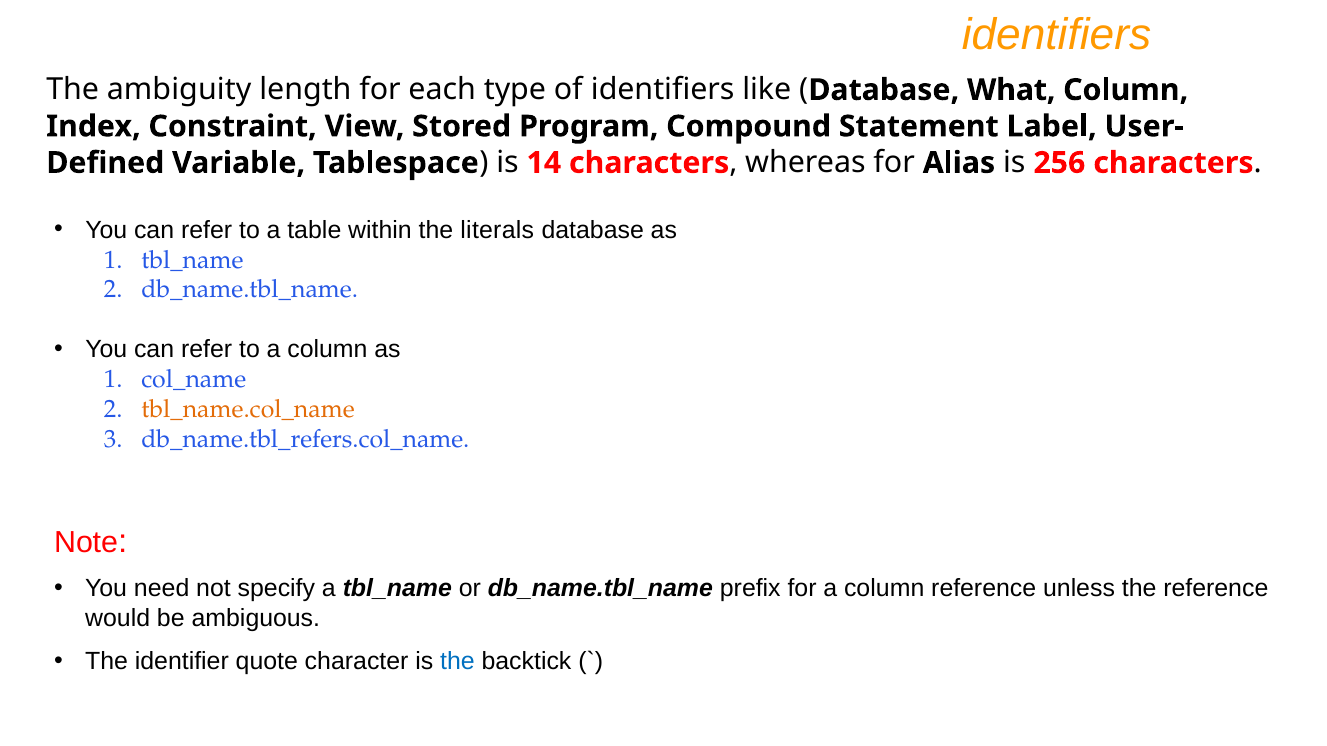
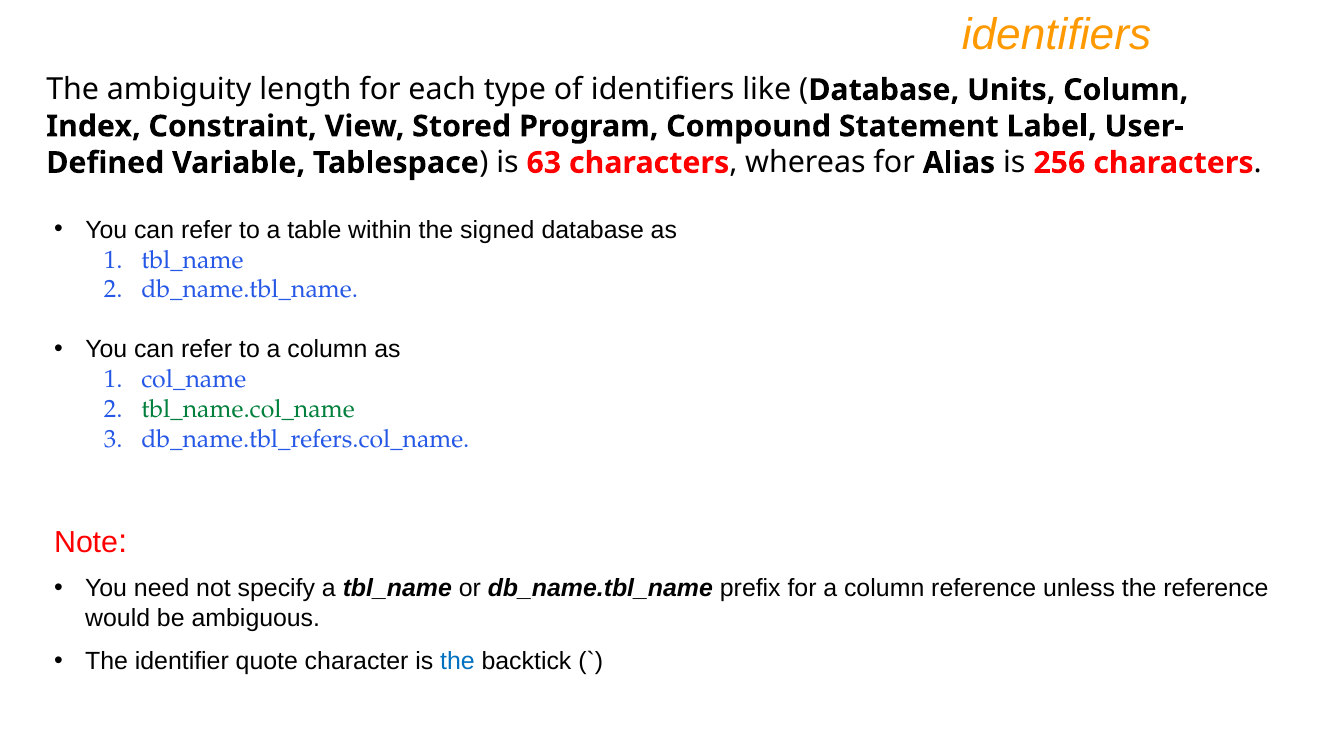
What: What -> Units
14: 14 -> 63
literals: literals -> signed
tbl_name.col_name colour: orange -> green
